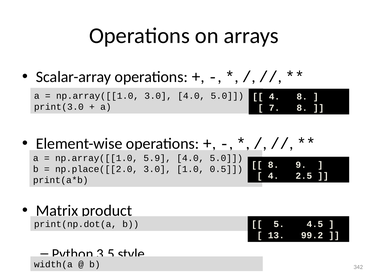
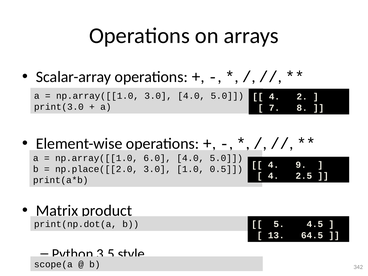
4 8: 8 -> 2
5.9: 5.9 -> 6.0
8 at (273, 165): 8 -> 4
99.2: 99.2 -> 64.5
width(a: width(a -> scope(a
